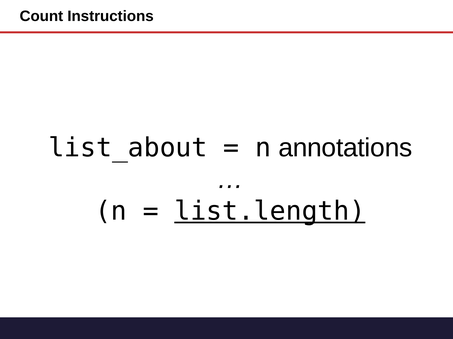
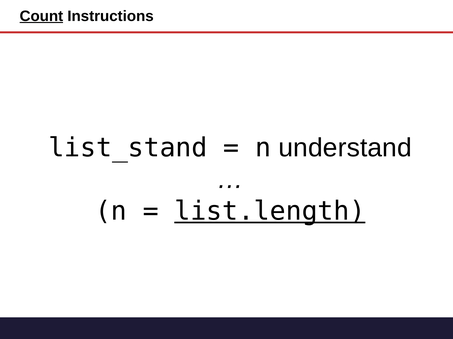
Count underline: none -> present
list_about: list_about -> list_stand
annotations: annotations -> understand
